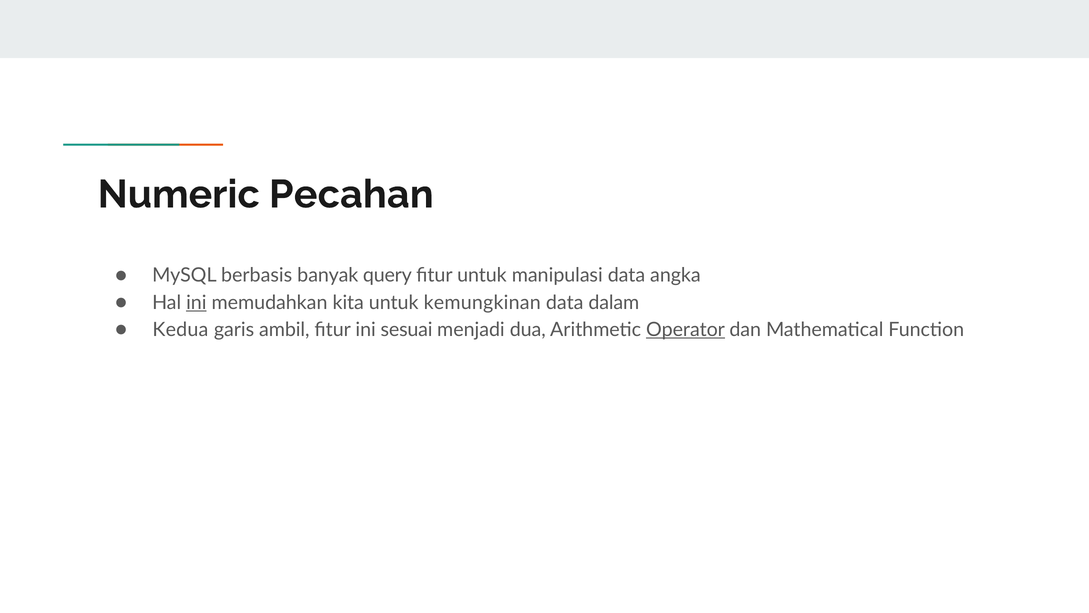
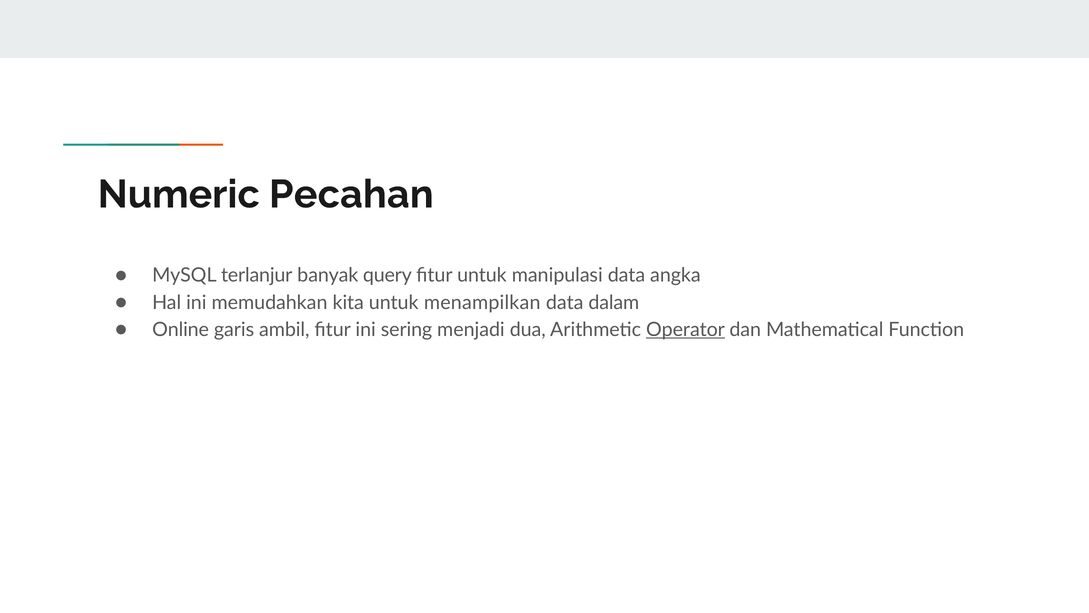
berbasis: berbasis -> terlanjur
ini at (196, 302) underline: present -> none
kemungkinan: kemungkinan -> menampilkan
Kedua: Kedua -> Online
sesuai: sesuai -> sering
